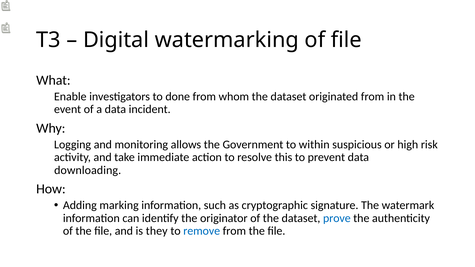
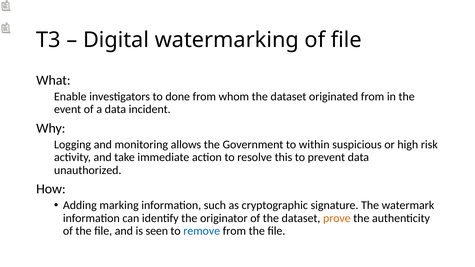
downloading: downloading -> unauthorized
prove colour: blue -> orange
they: they -> seen
